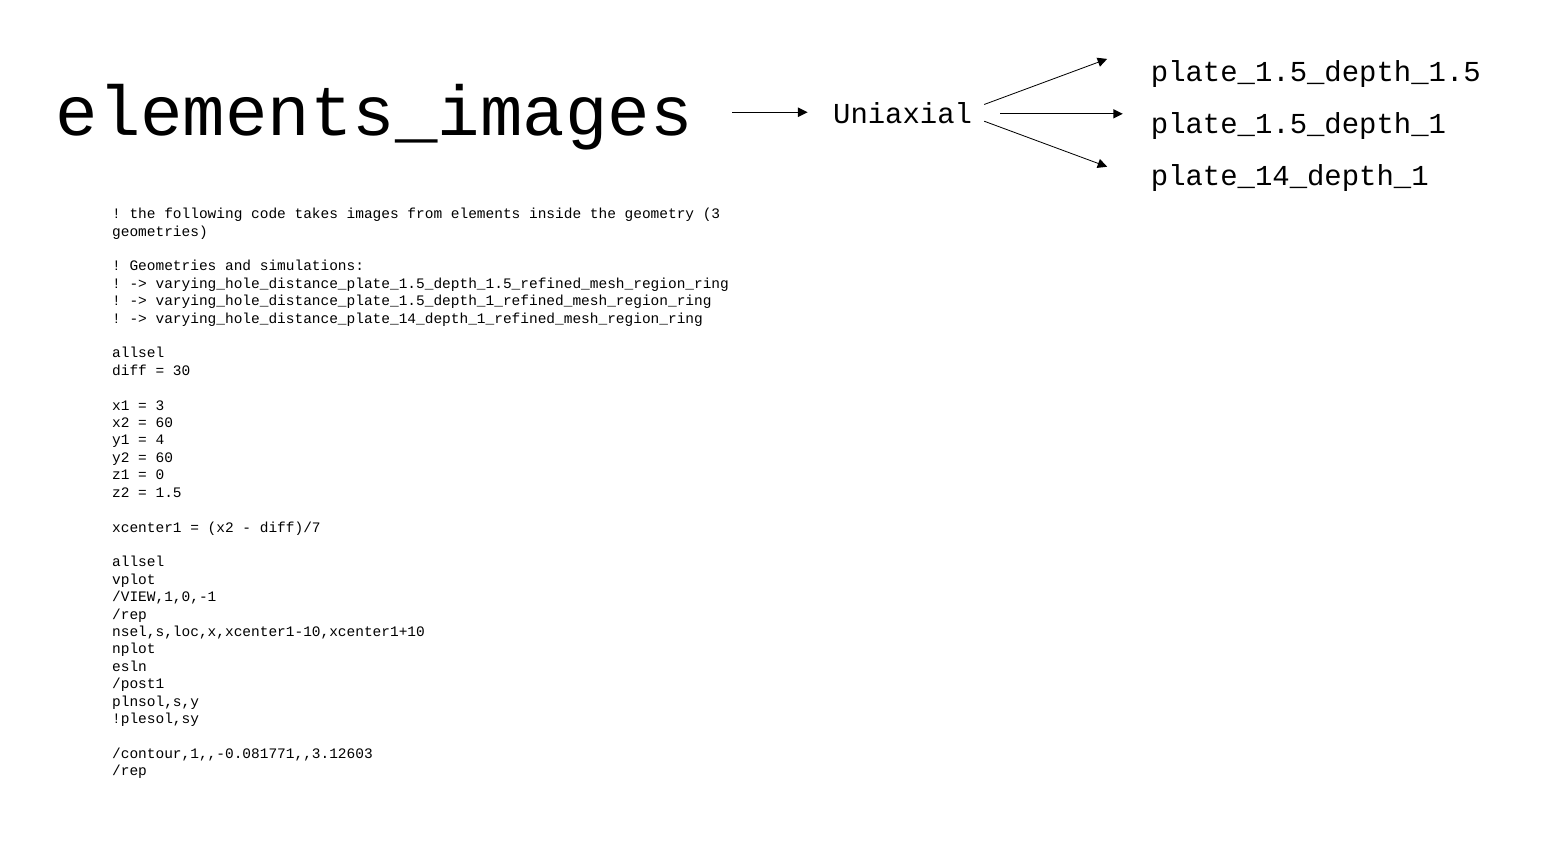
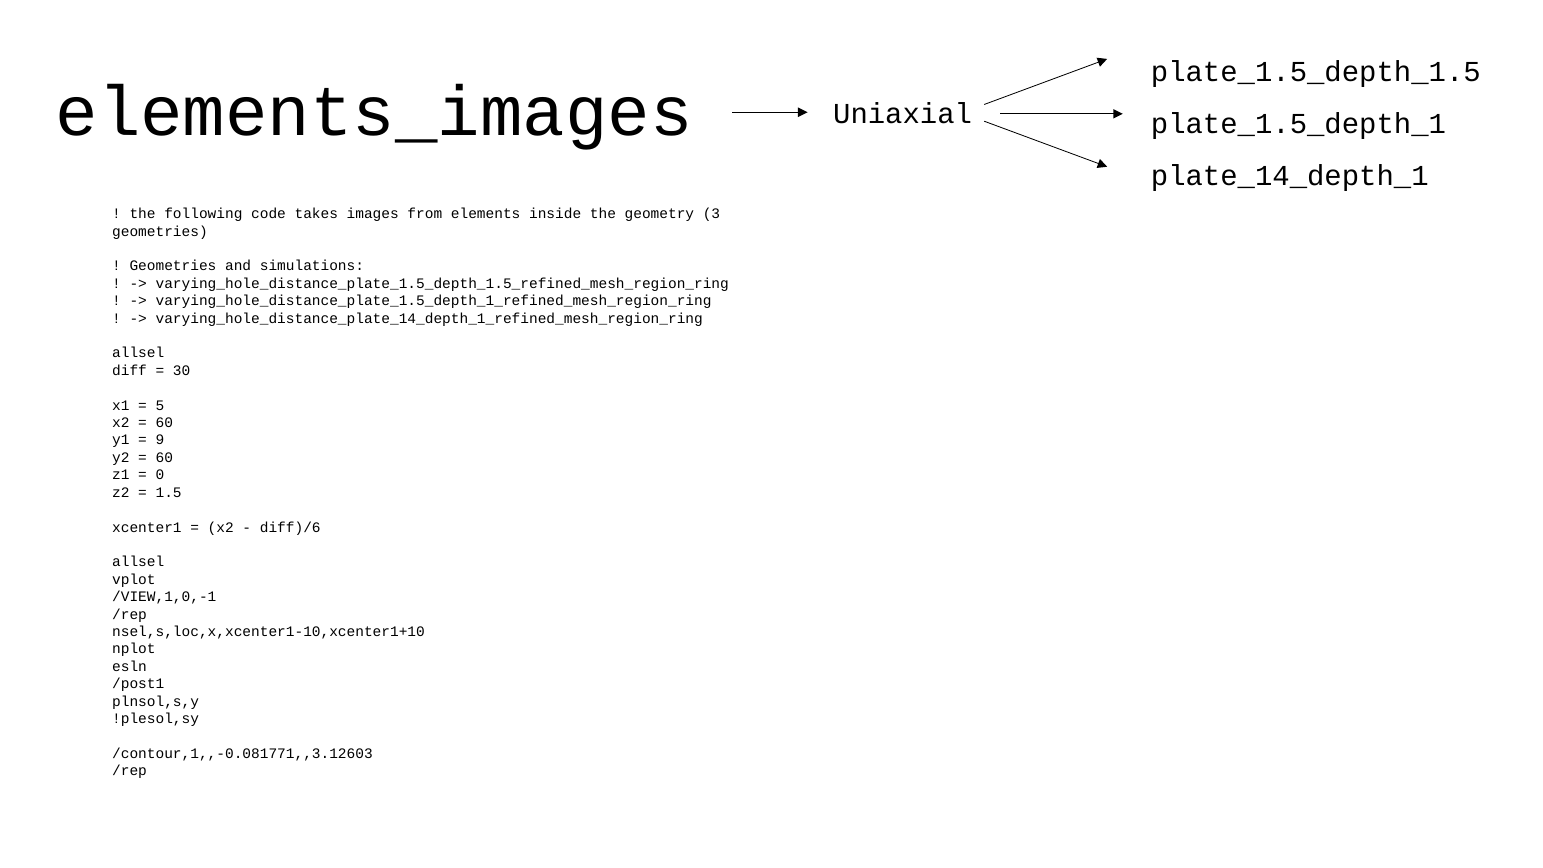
3 at (160, 405): 3 -> 5
4: 4 -> 9
diff)/7: diff)/7 -> diff)/6
